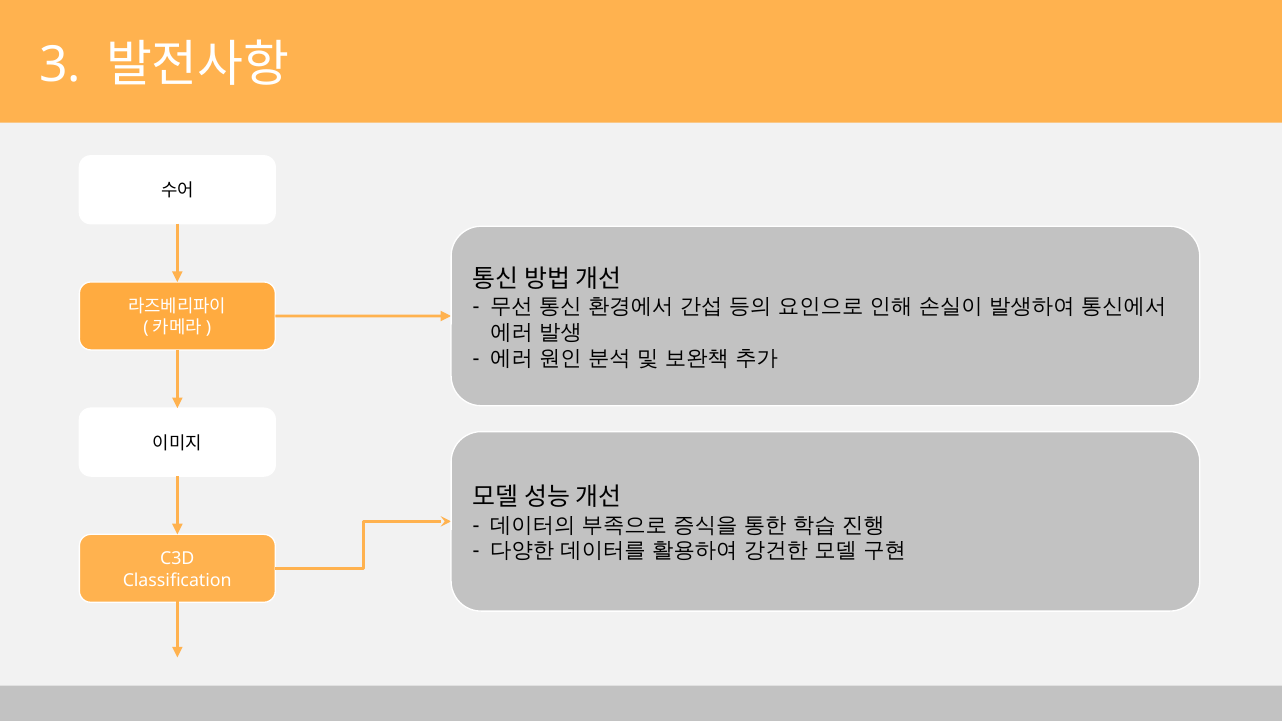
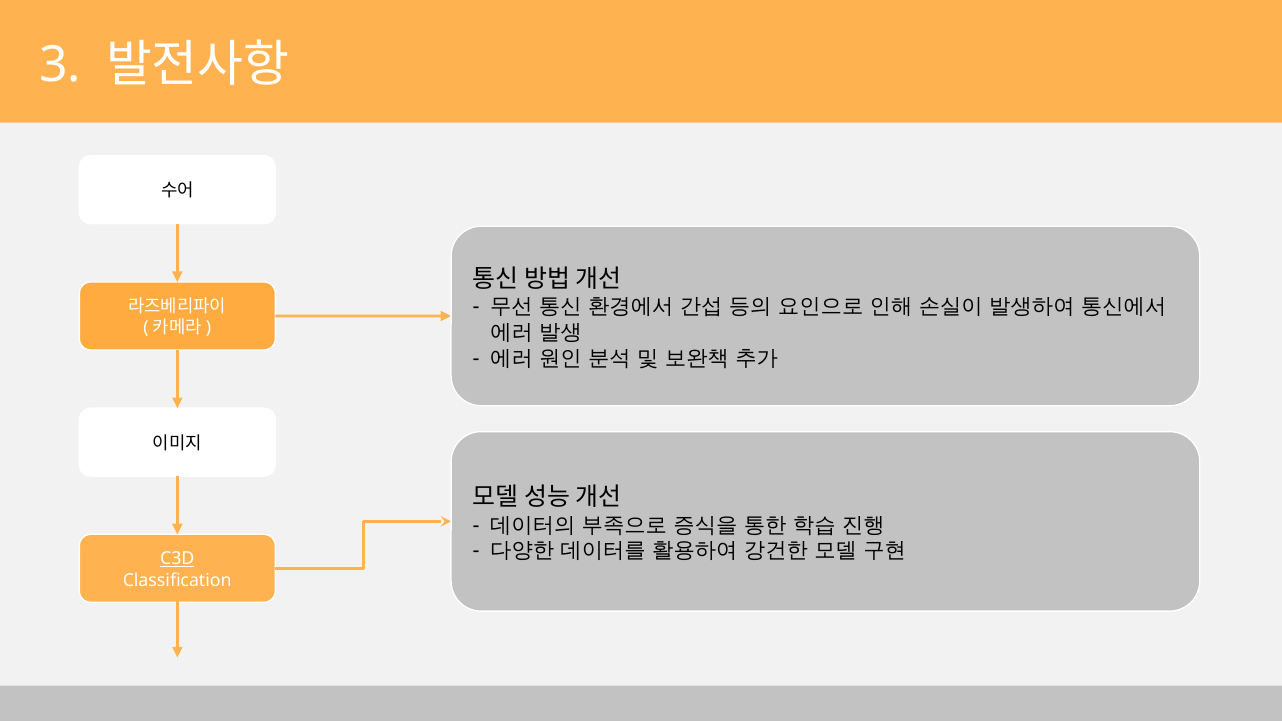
C3D underline: none -> present
